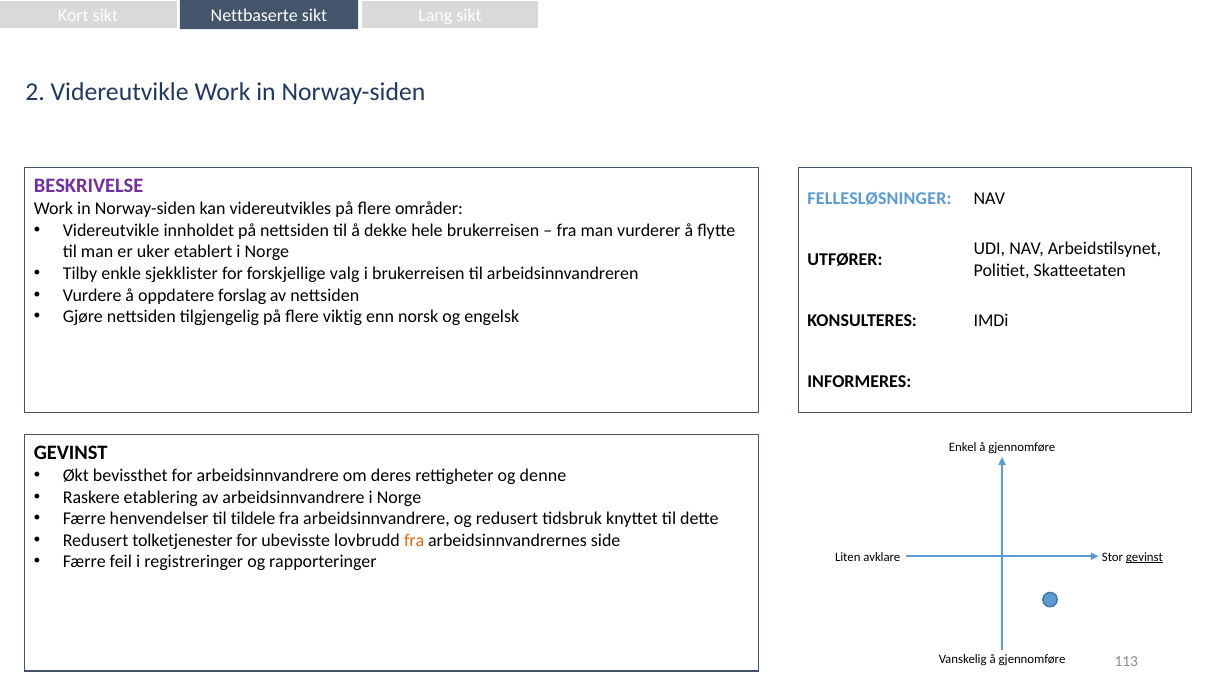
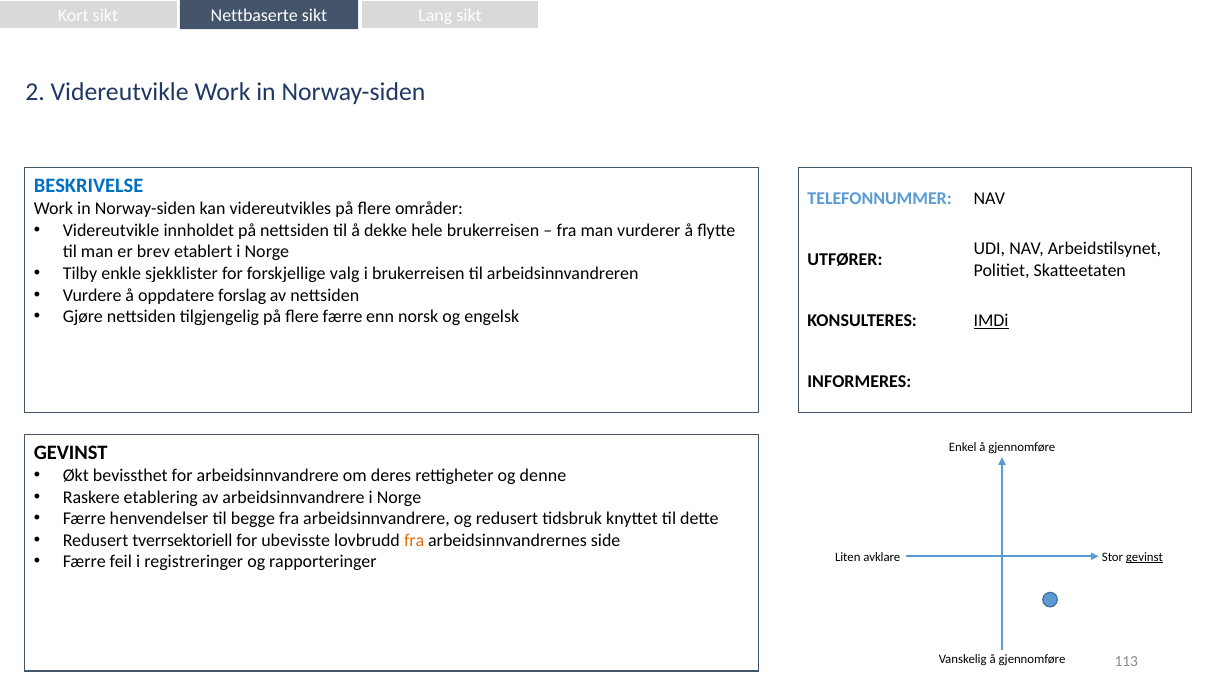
BESKRIVELSE colour: purple -> blue
FELLESLØSNINGER: FELLESLØSNINGER -> TELEFONNUMMER
uker: uker -> brev
flere viktig: viktig -> færre
IMDi underline: none -> present
tildele: tildele -> begge
tolketjenester: tolketjenester -> tverrsektoriell
